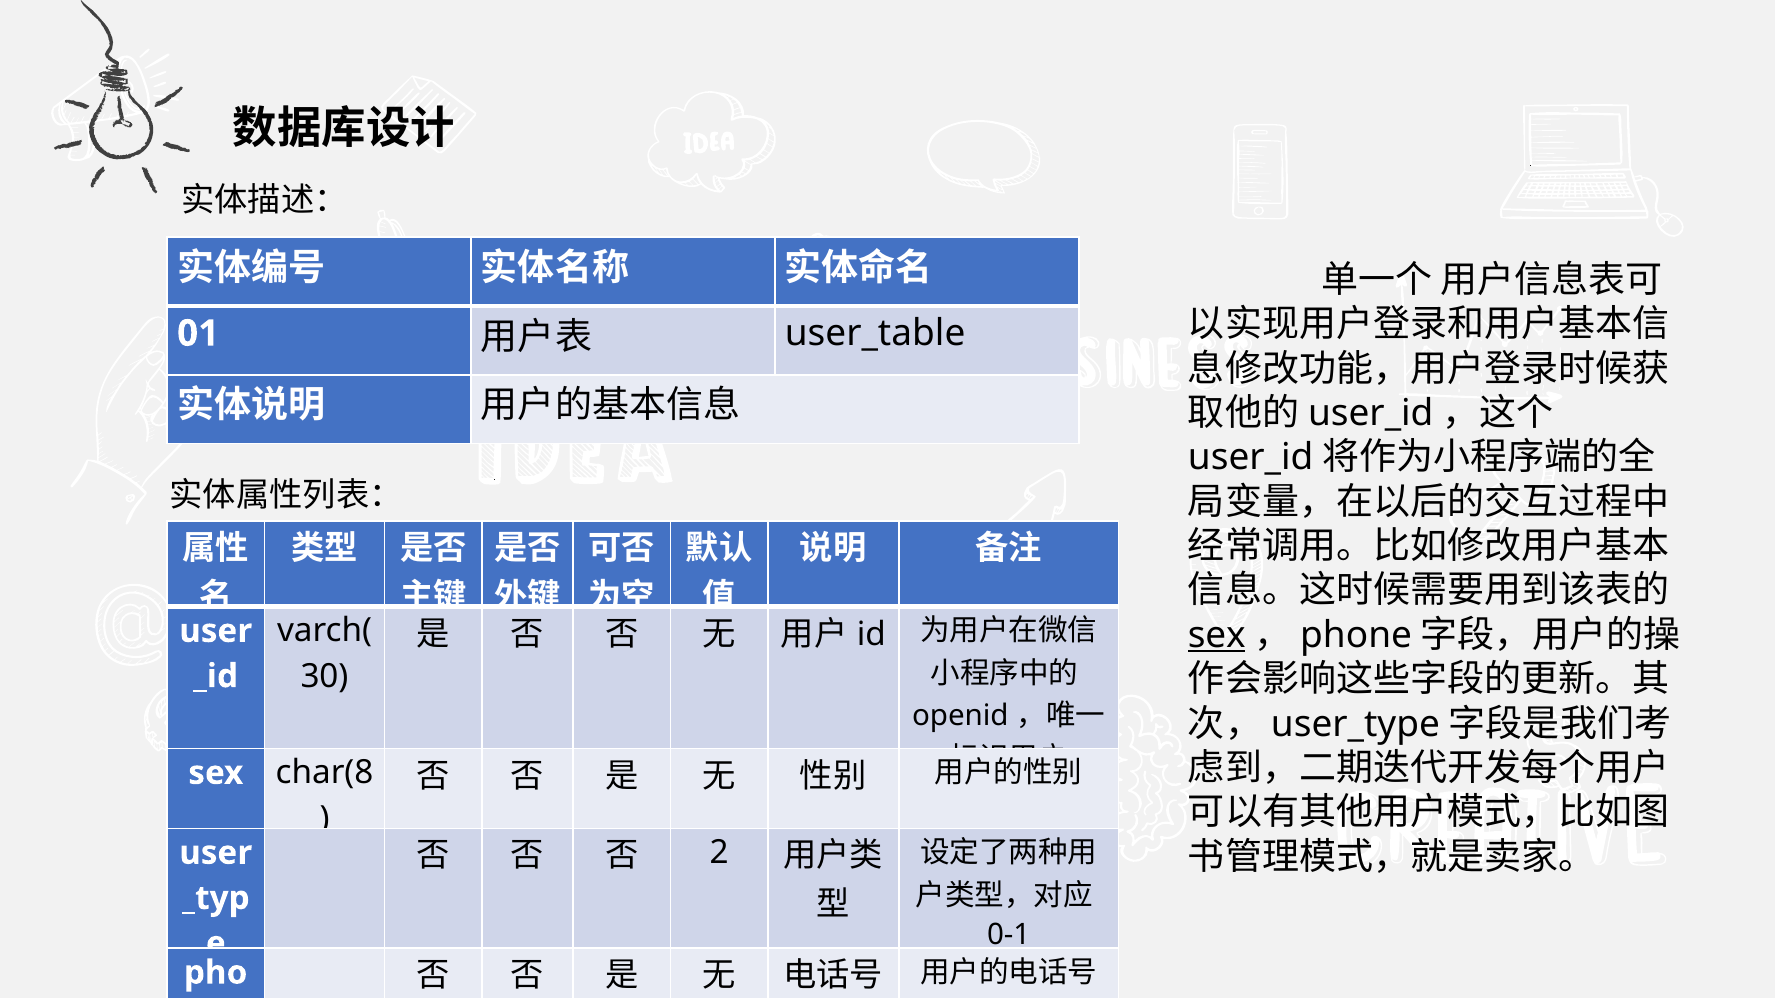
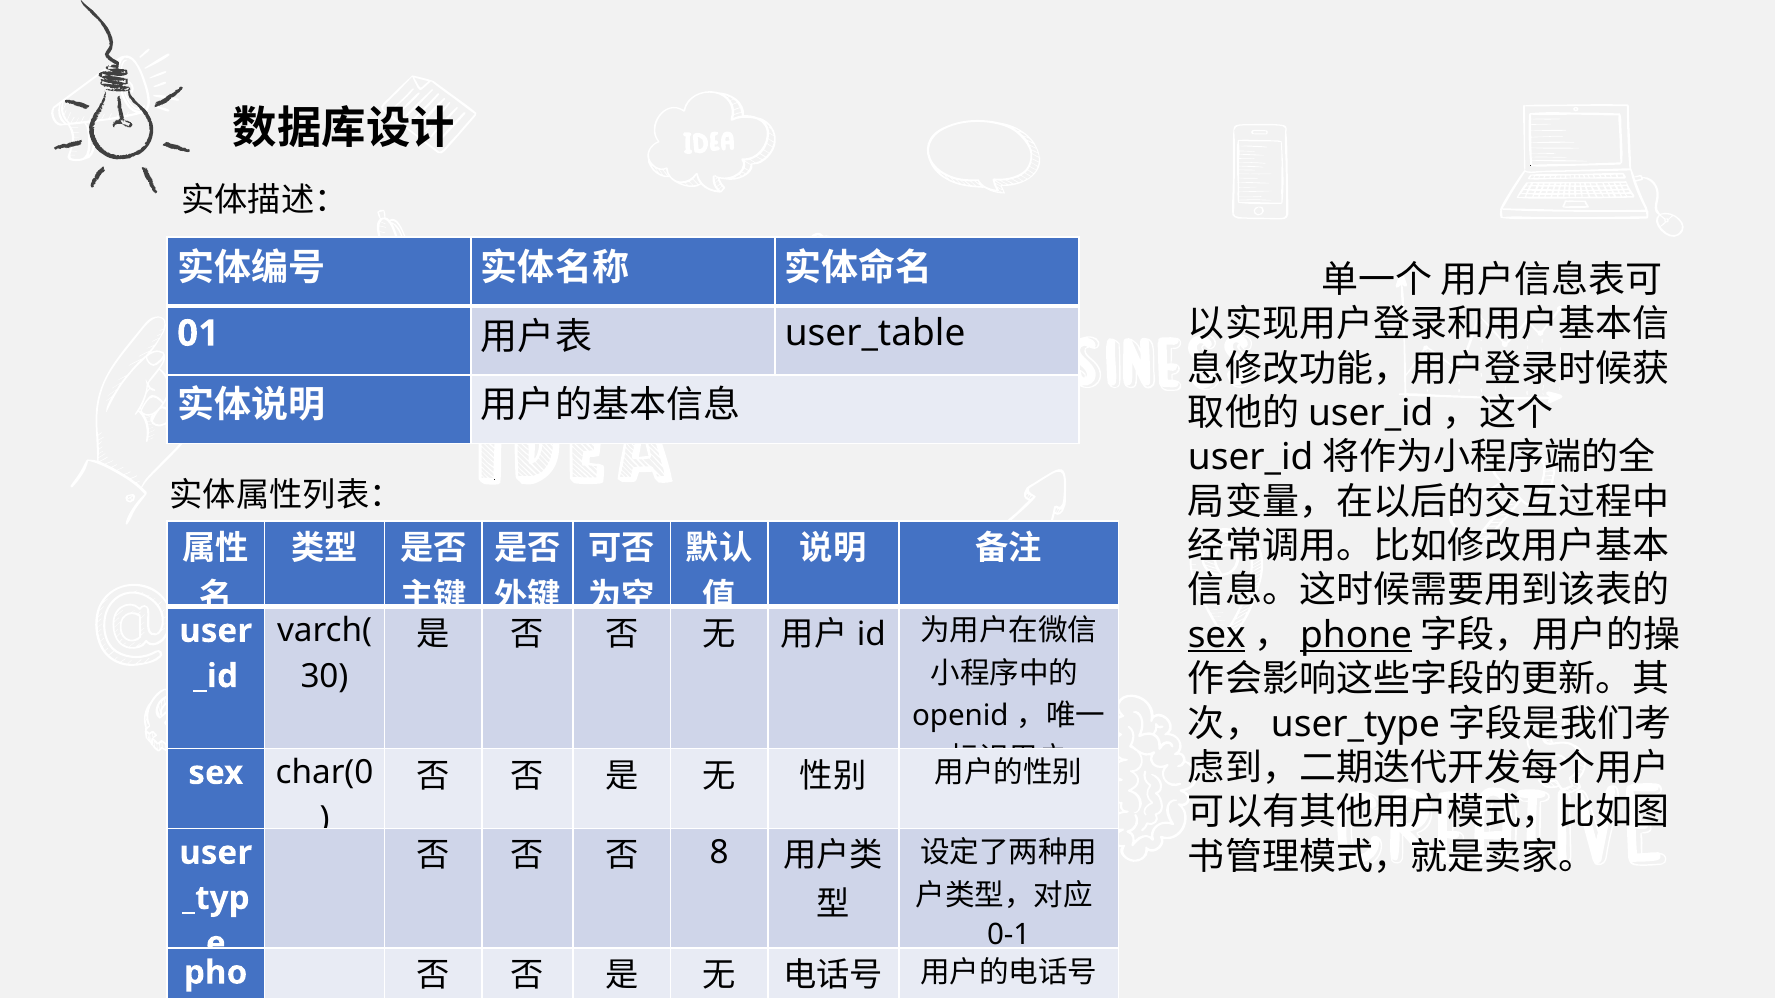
phone underline: none -> present
char(8: char(8 -> char(0
2: 2 -> 8
